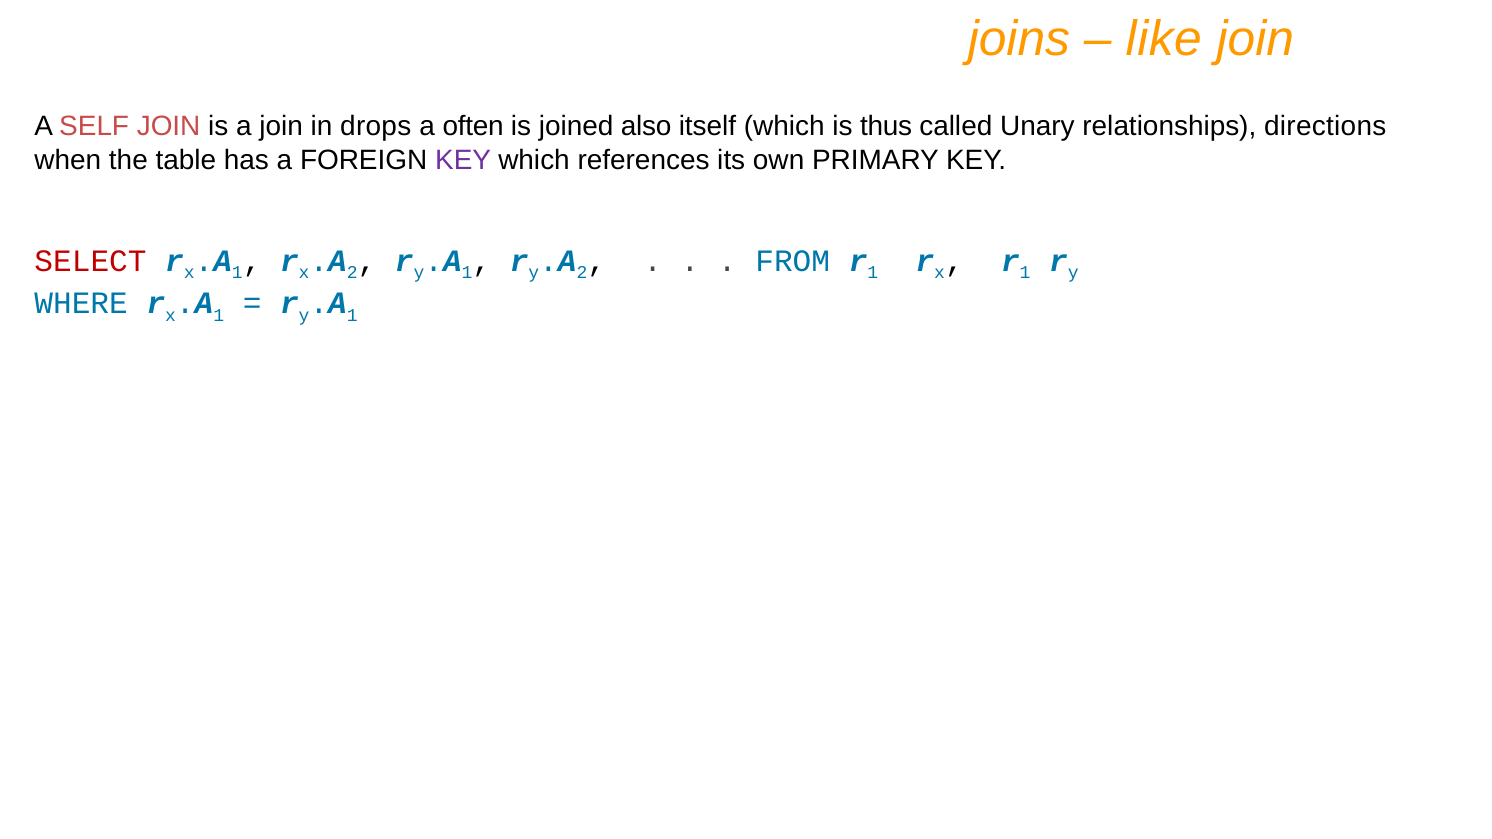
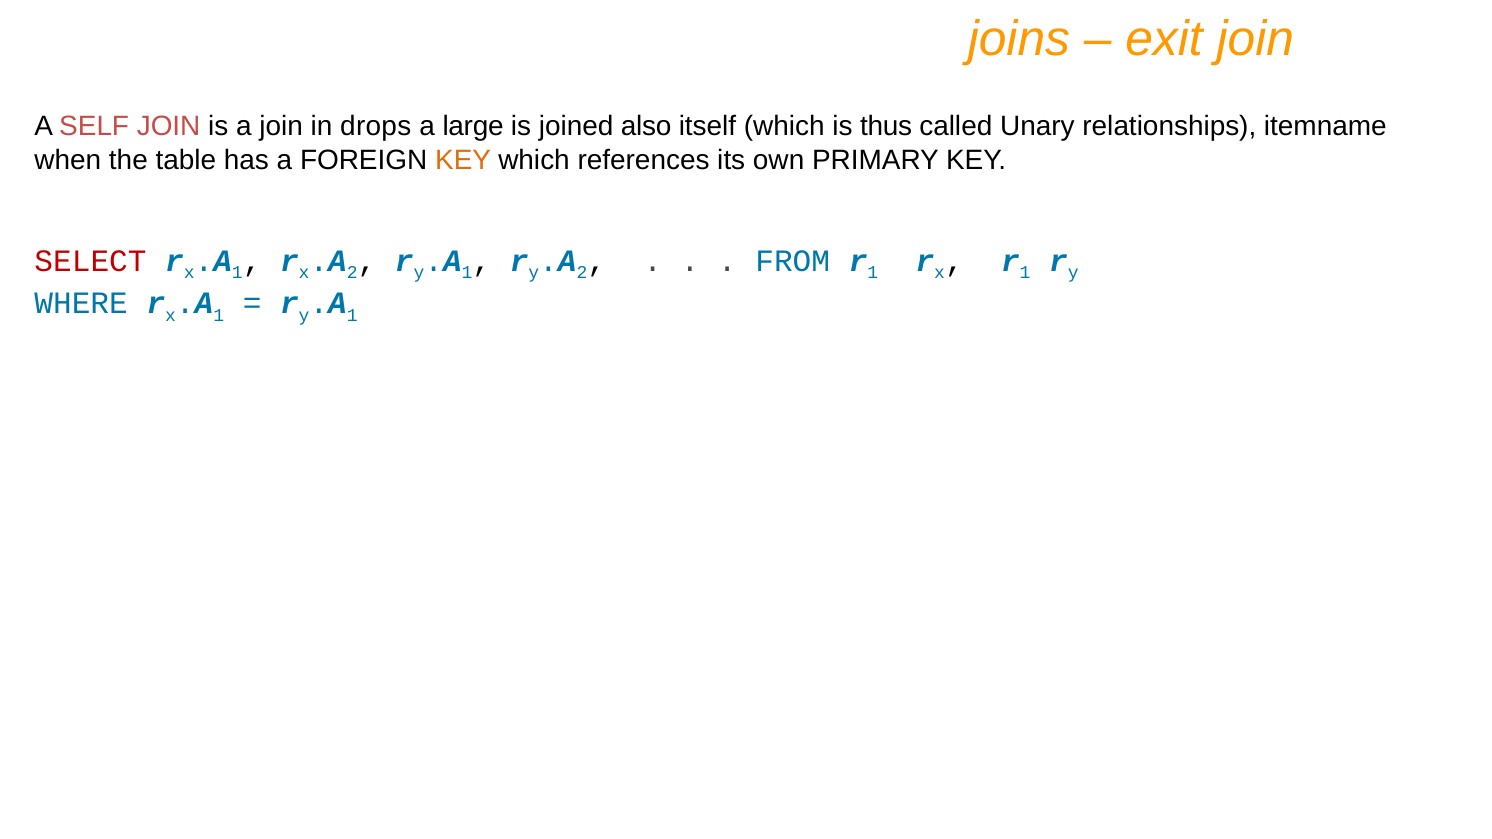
like: like -> exit
often: often -> large
directions: directions -> itemname
KEY at (463, 160) colour: purple -> orange
